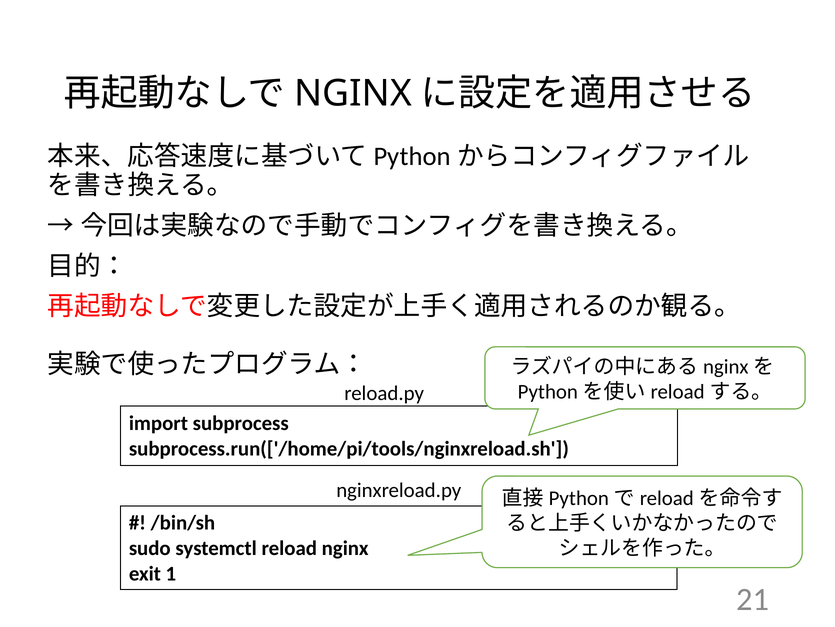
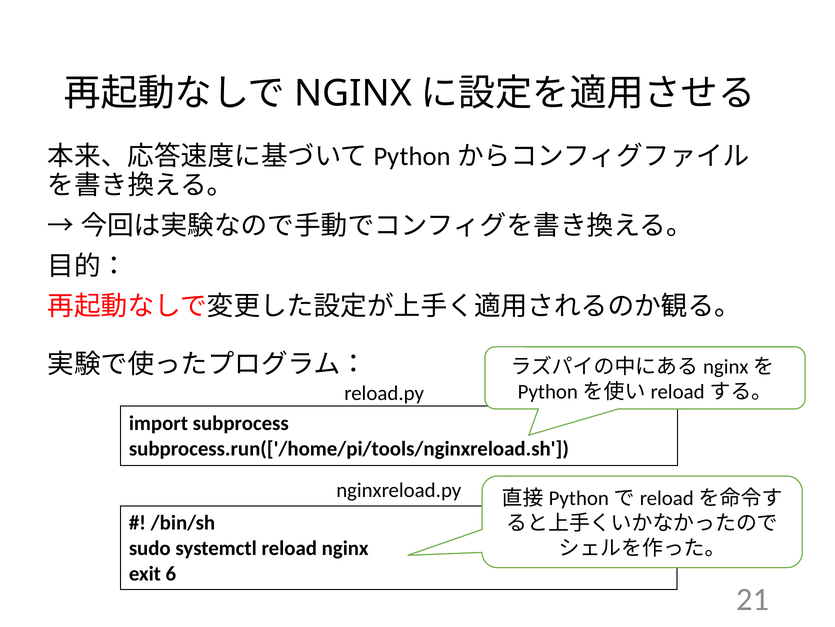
1: 1 -> 6
